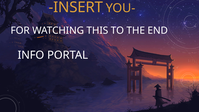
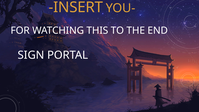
INFO: INFO -> SIGN
